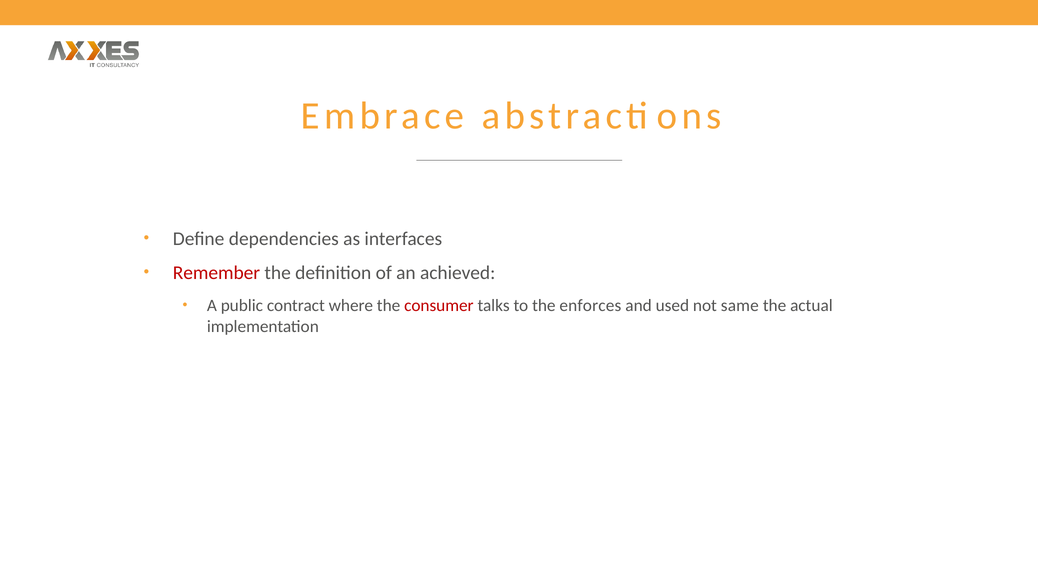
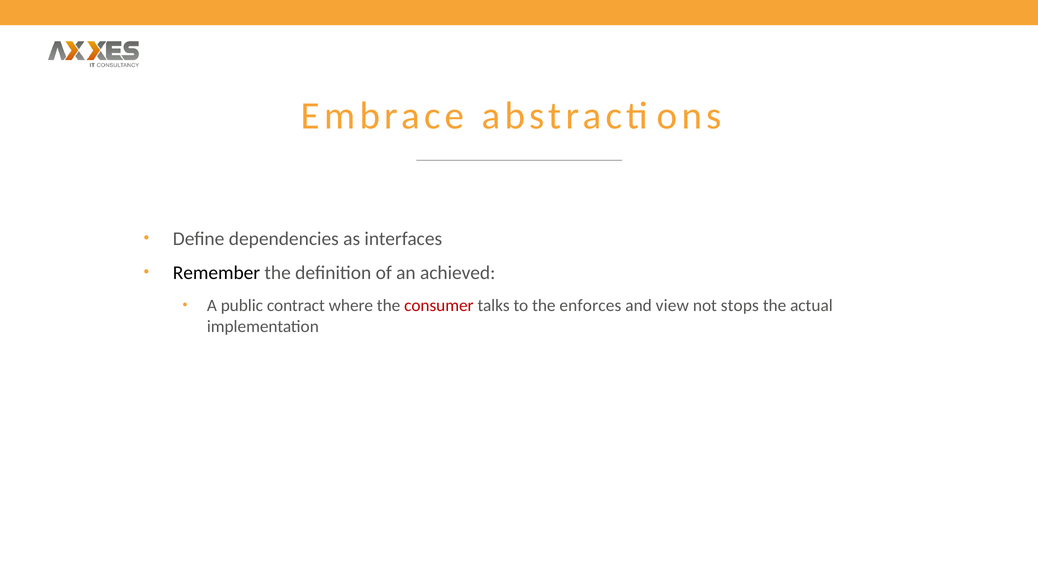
Remember colour: red -> black
used: used -> view
same: same -> stops
